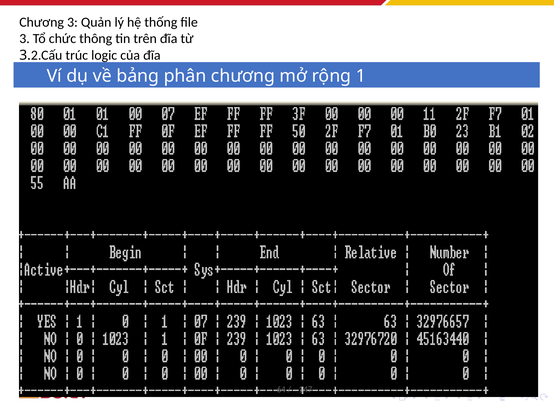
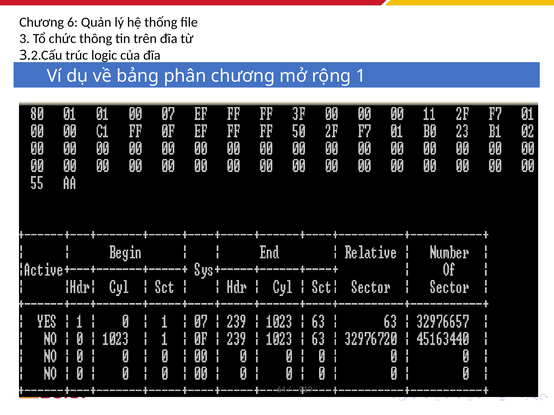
Chương 3: 3 -> 6
147: 147 -> 919
